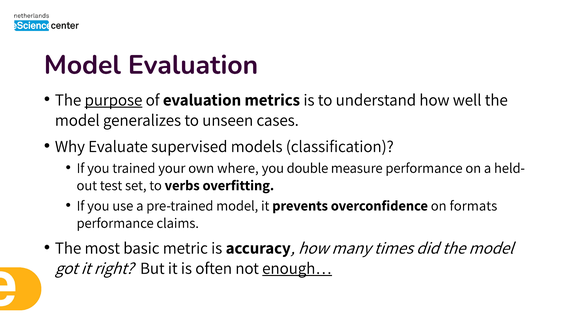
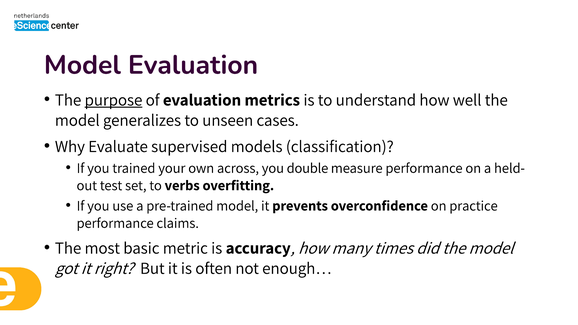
where: where -> across
formats: formats -> practice
enough… underline: present -> none
